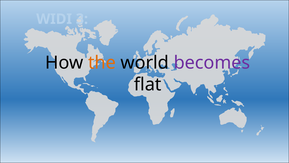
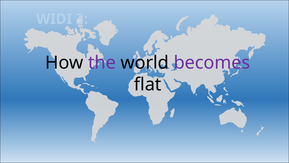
the colour: orange -> purple
